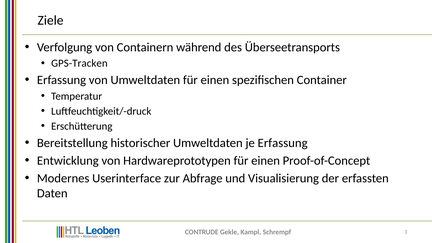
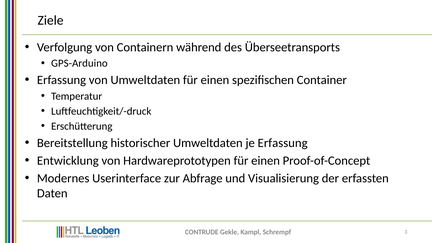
GPS-Tracken: GPS-Tracken -> GPS-Arduino
